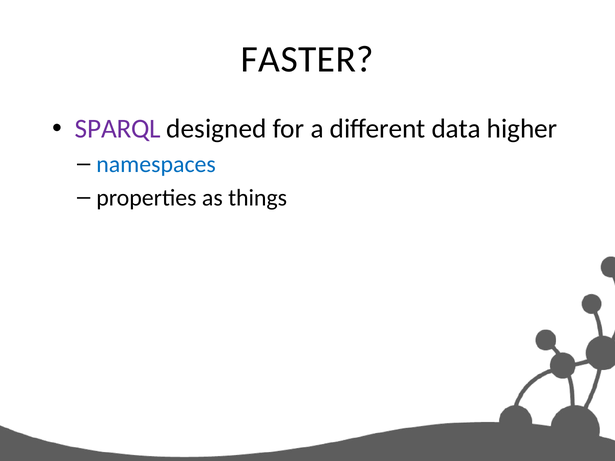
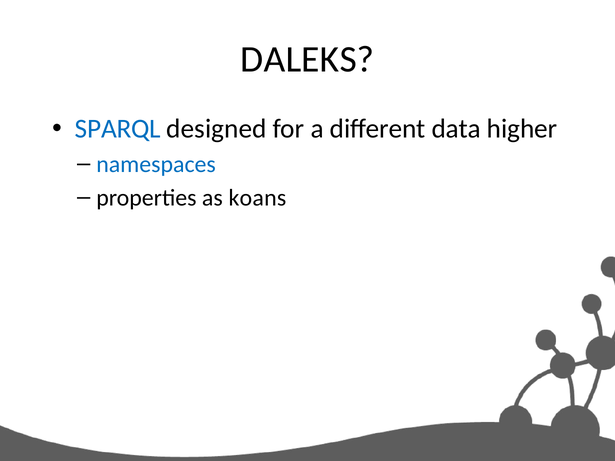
FASTER: FASTER -> DALEKS
SPARQL colour: purple -> blue
things: things -> koans
